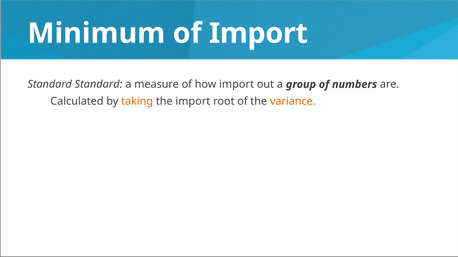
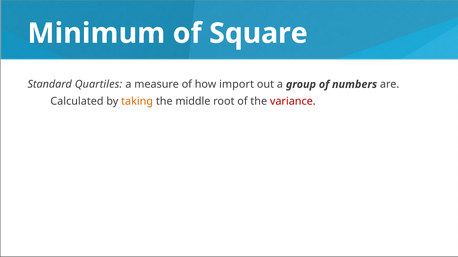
of Import: Import -> Square
Standard Standard: Standard -> Quartiles
the import: import -> middle
variance colour: orange -> red
